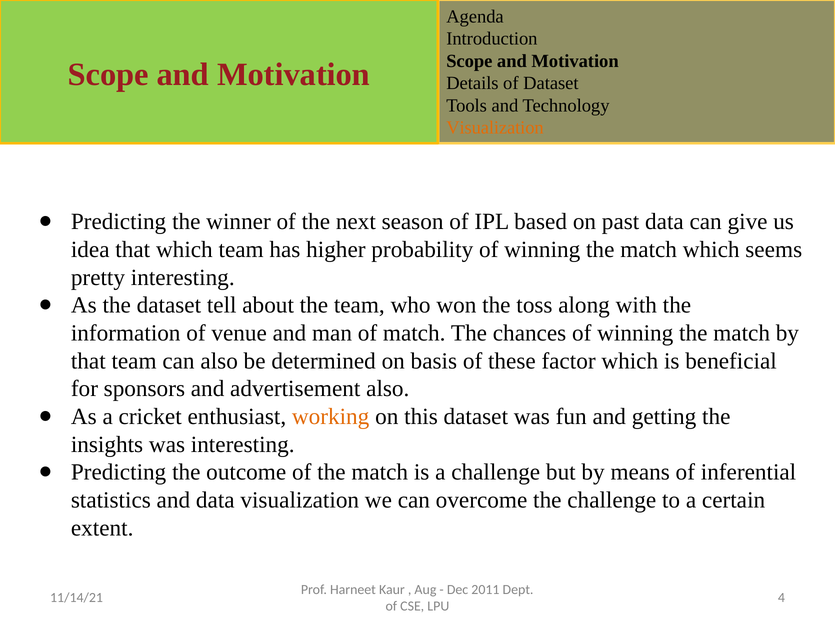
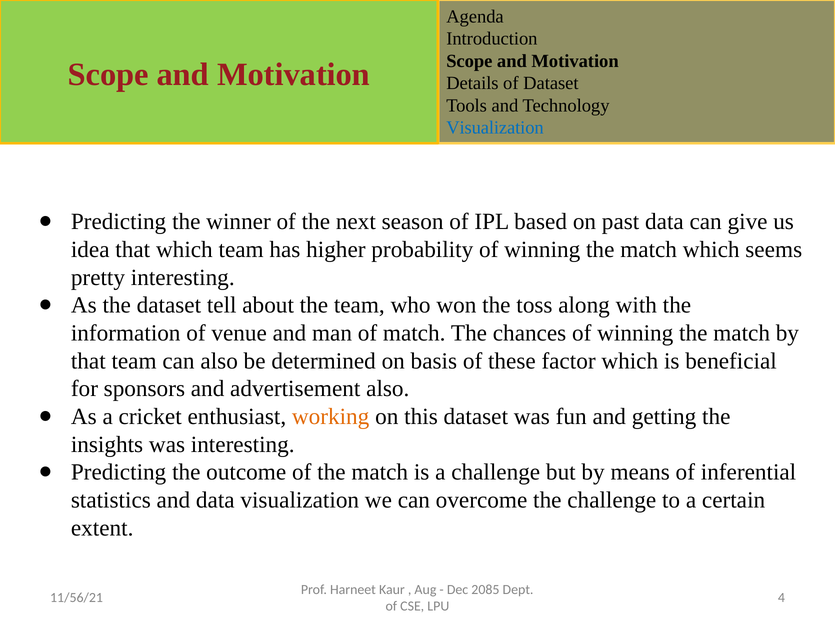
Visualization at (495, 128) colour: orange -> blue
2011: 2011 -> 2085
11/14/21: 11/14/21 -> 11/56/21
